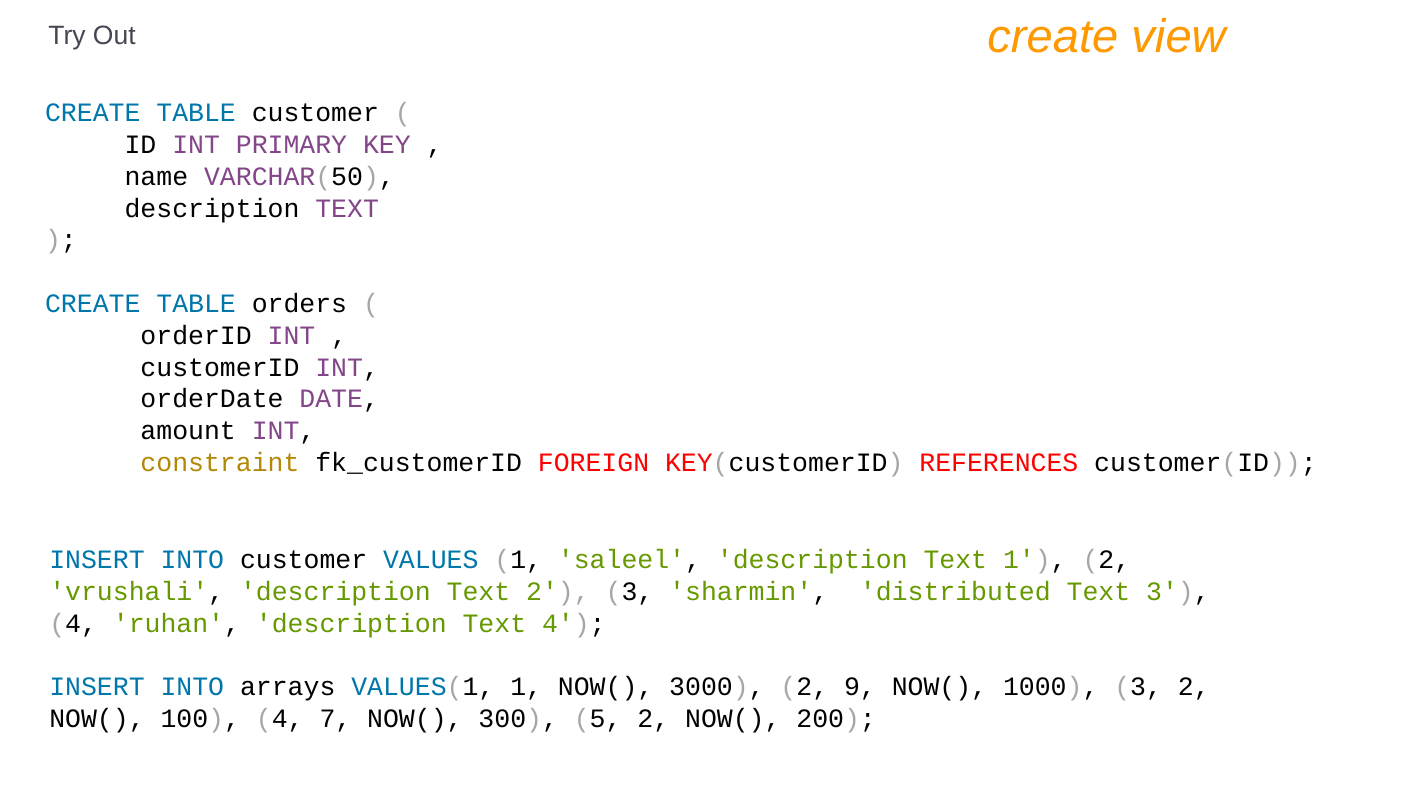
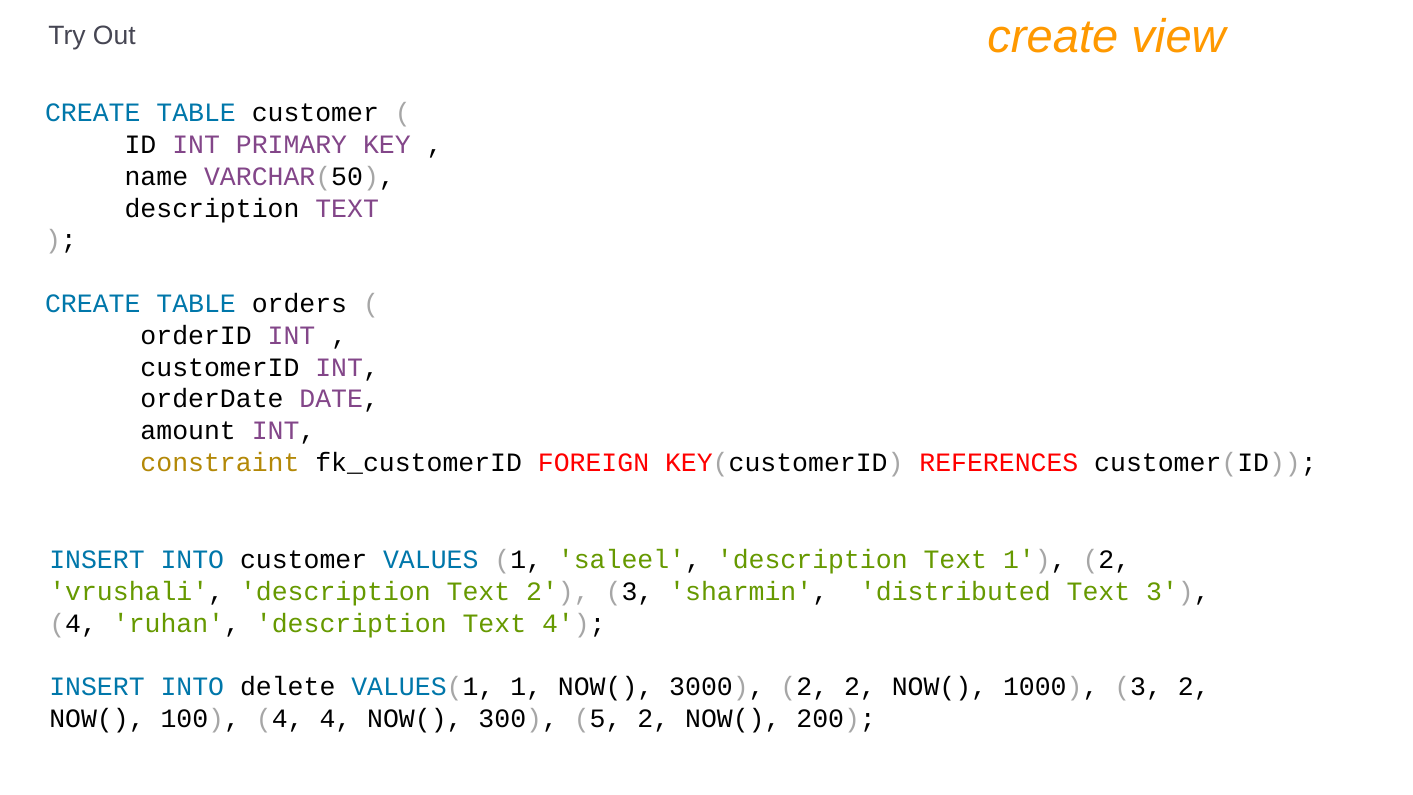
arrays: arrays -> delete
2 9: 9 -> 2
4 7: 7 -> 4
